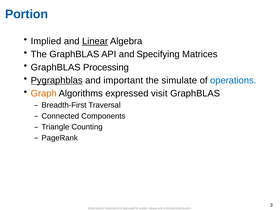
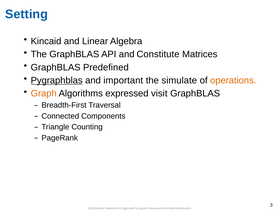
Portion: Portion -> Setting
Implied: Implied -> Kincaid
Linear underline: present -> none
Specifying: Specifying -> Constitute
Processing: Processing -> Predefined
operations colour: blue -> orange
